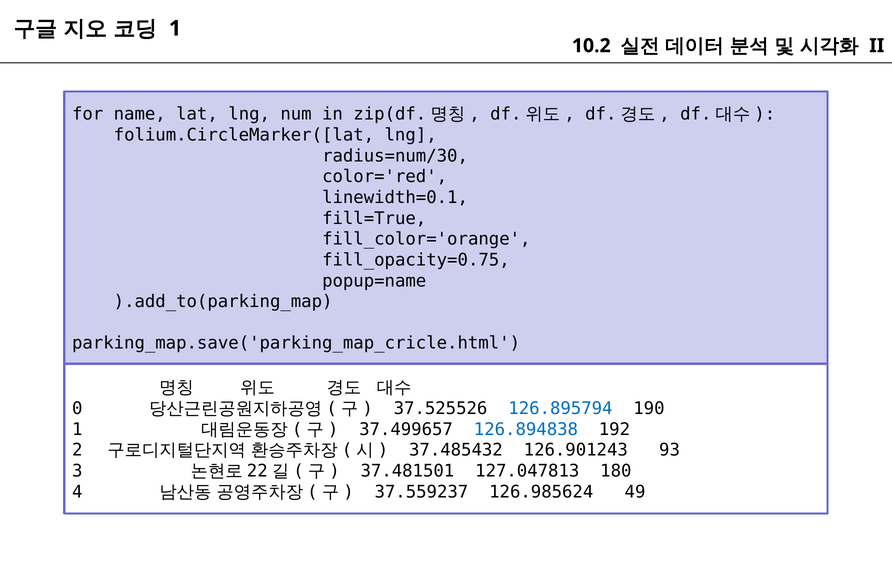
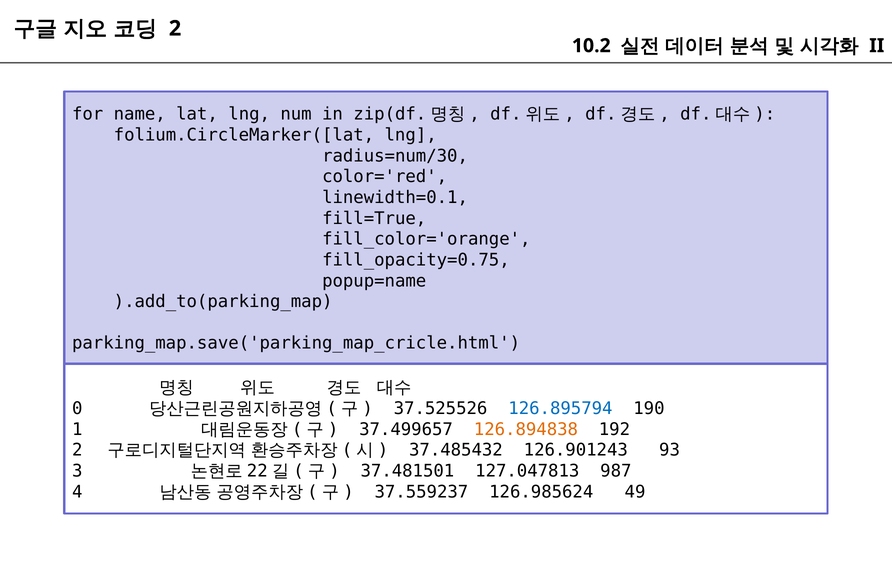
1 at (175, 28): 1 -> 2
126.894838 colour: blue -> orange
180: 180 -> 987
